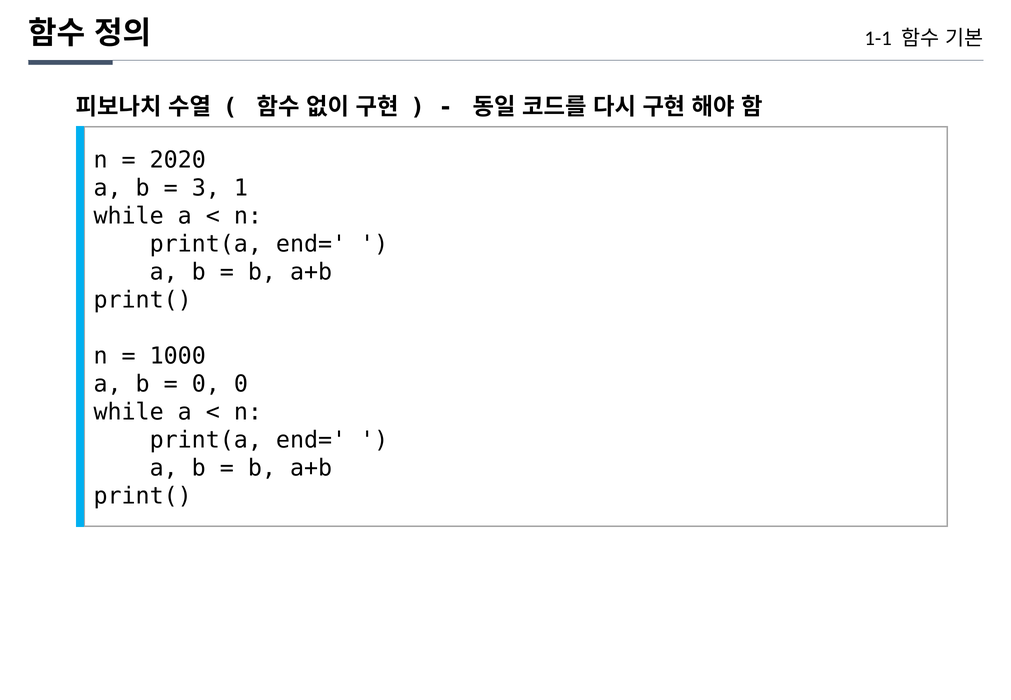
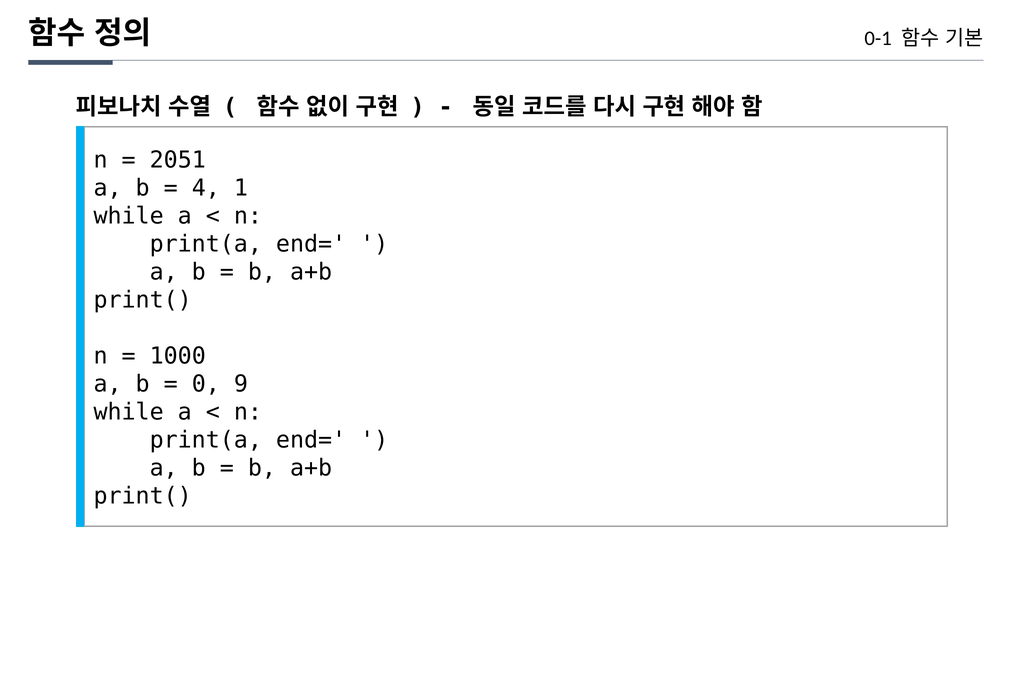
1-1: 1-1 -> 0-1
2020: 2020 -> 2051
3: 3 -> 4
0 0: 0 -> 9
